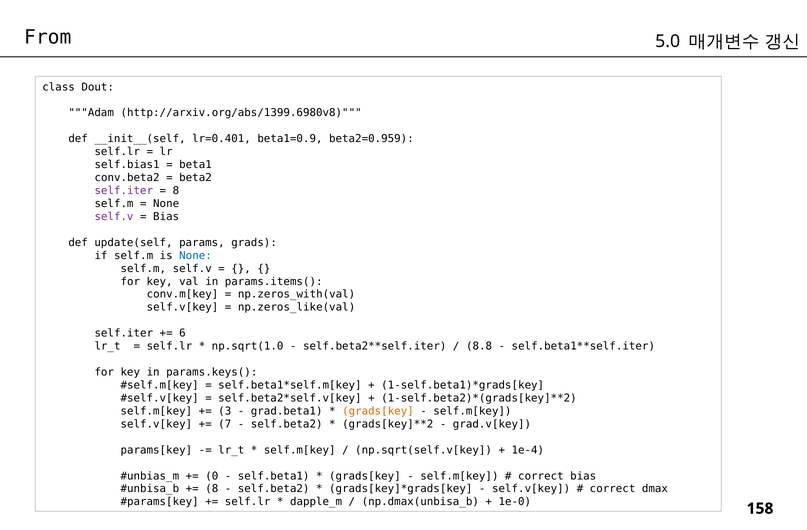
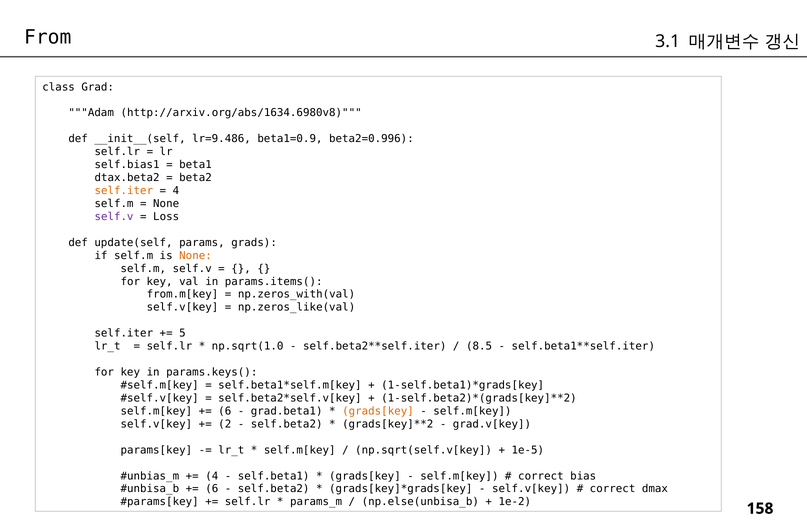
5.0: 5.0 -> 3.1
Dout: Dout -> Grad
http://arxiv.org/abs/1399.6980v8: http://arxiv.org/abs/1399.6980v8 -> http://arxiv.org/abs/1634.6980v8
lr=0.401: lr=0.401 -> lr=9.486
beta2=0.959: beta2=0.959 -> beta2=0.996
conv.beta2: conv.beta2 -> dtax.beta2
self.iter at (124, 191) colour: purple -> orange
8 at (176, 191): 8 -> 4
Bias at (166, 217): Bias -> Loss
None at (196, 256) colour: blue -> orange
conv.m[key: conv.m[key -> from.m[key
6: 6 -> 5
8.8: 8.8 -> 8.5
3 at (225, 411): 3 -> 6
7: 7 -> 2
1e-4: 1e-4 -> 1e-5
0 at (212, 476): 0 -> 4
8 at (212, 489): 8 -> 6
dapple_m: dapple_m -> params_m
np.dmax(unbisa_b: np.dmax(unbisa_b -> np.else(unbisa_b
1e-0: 1e-0 -> 1e-2
